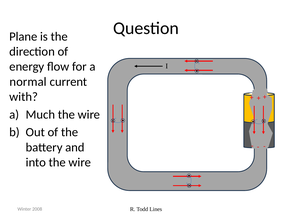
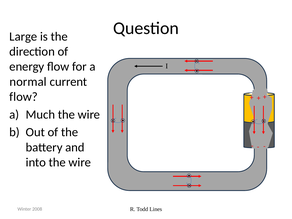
Plane: Plane -> Large
with at (24, 97): with -> flow
